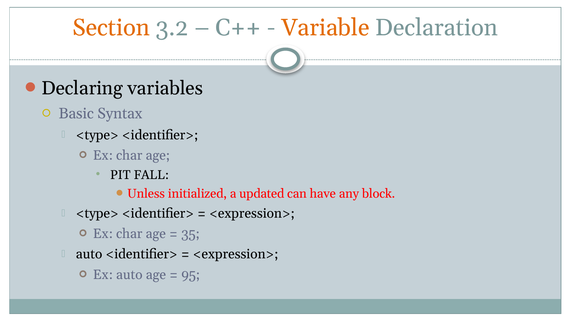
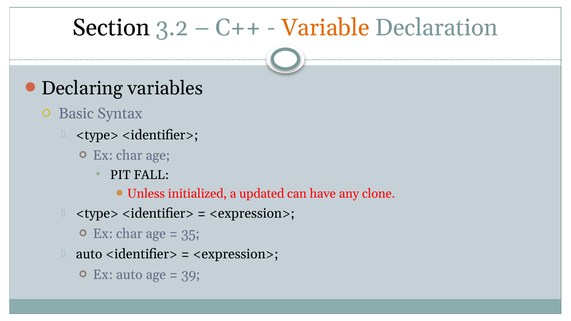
Section colour: orange -> black
block: block -> clone
95: 95 -> 39
